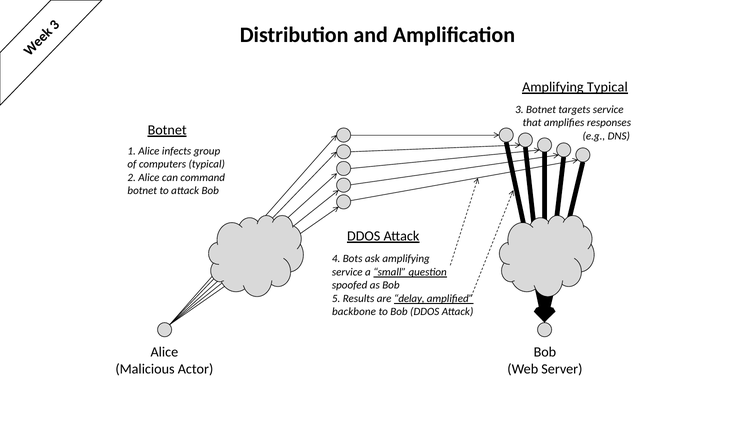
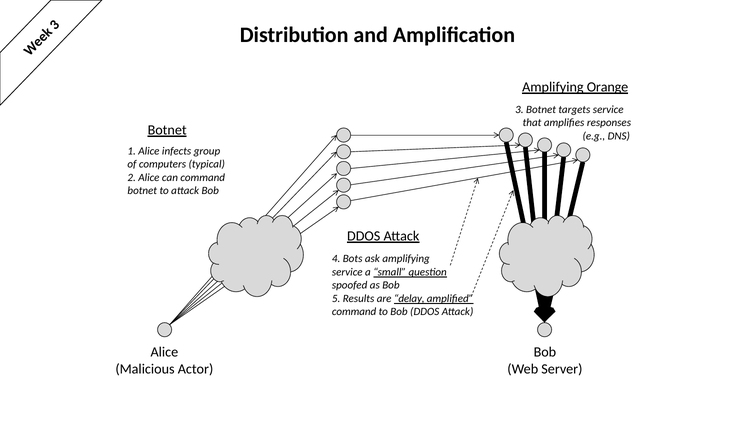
Amplifying Typical: Typical -> Orange
backbone at (354, 312): backbone -> command
